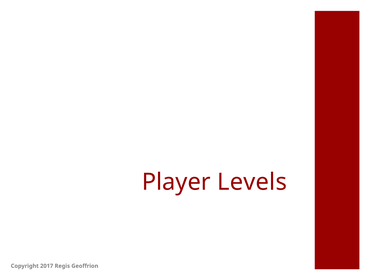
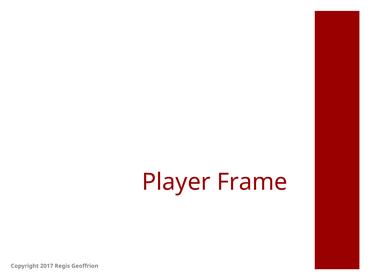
Levels: Levels -> Frame
